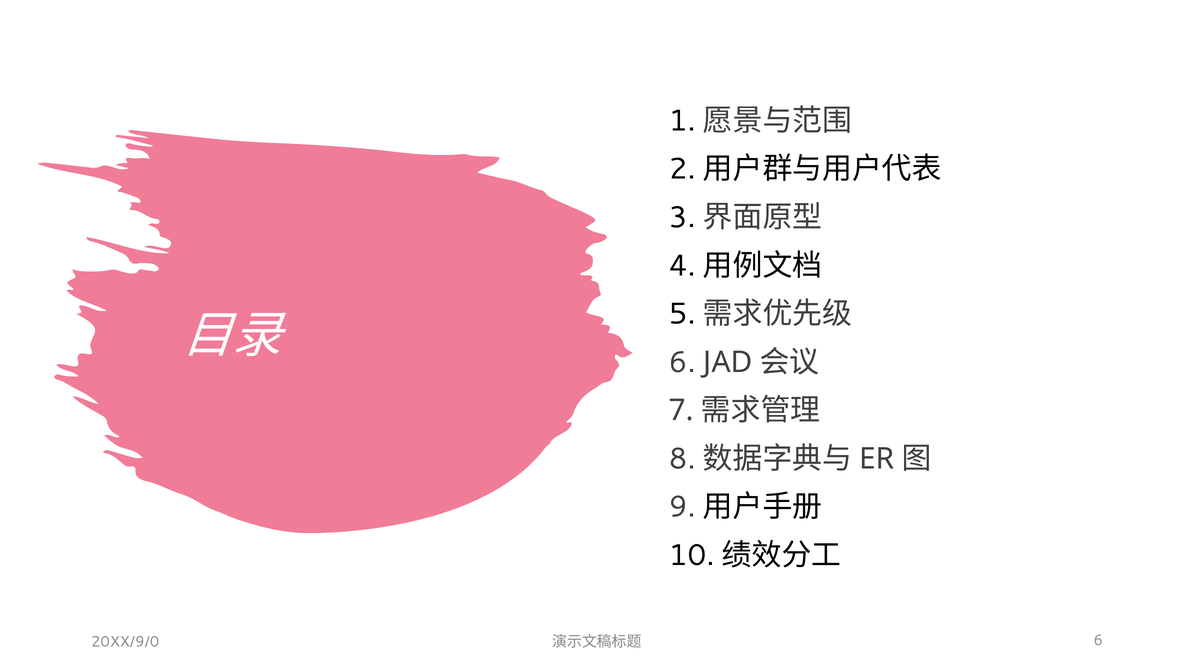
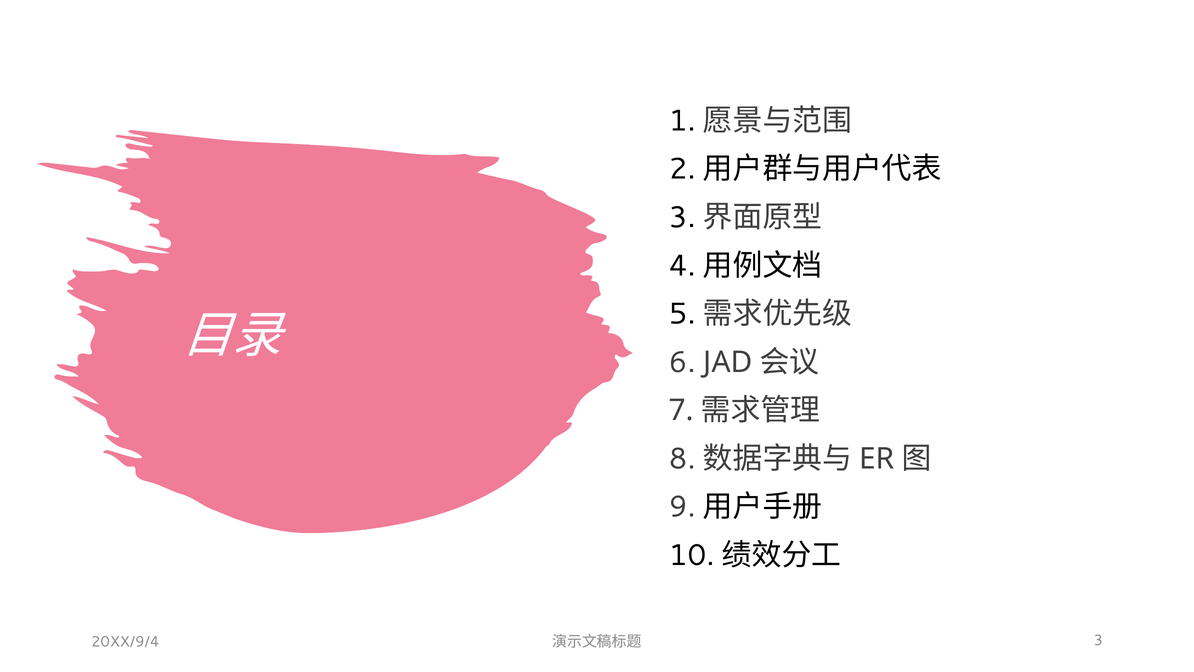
20XX/9/0: 20XX/9/0 -> 20XX/9/4
6 at (1098, 640): 6 -> 3
